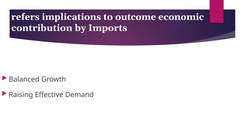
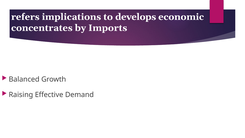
outcome: outcome -> develops
contribution: contribution -> concentrates
